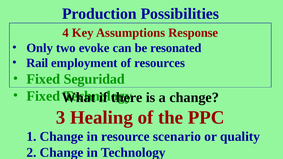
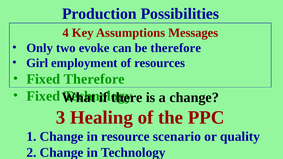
Response: Response -> Messages
be resonated: resonated -> therefore
Rail: Rail -> Girl
Fixed Seguridad: Seguridad -> Therefore
